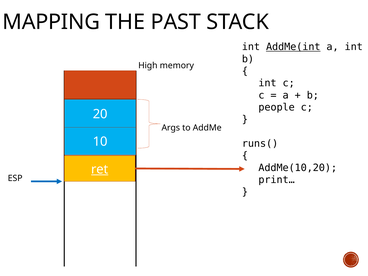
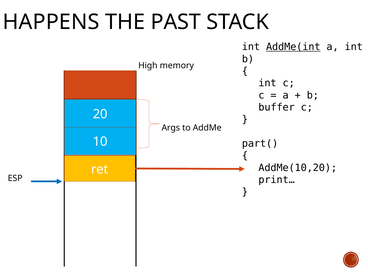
MAPPING: MAPPING -> HAPPENS
people: people -> buffer
runs(: runs( -> part(
ret underline: present -> none
